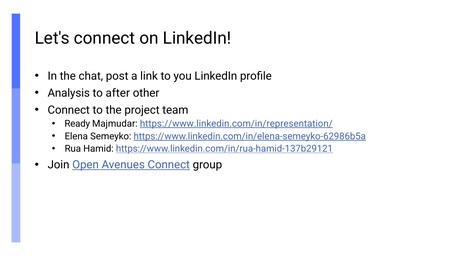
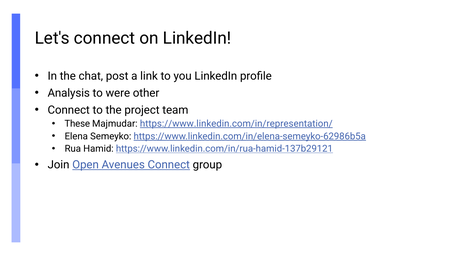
after: after -> were
Ready: Ready -> These
